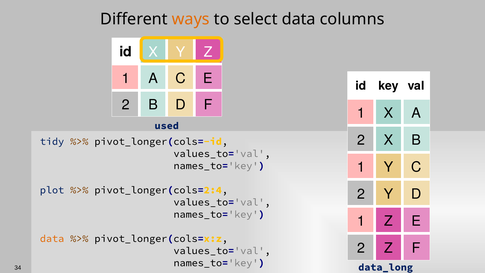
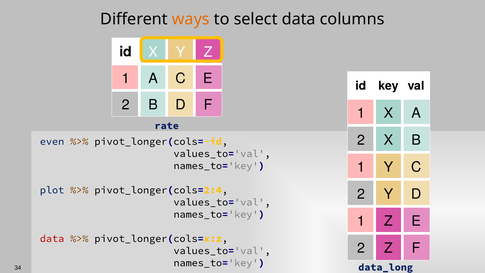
used: used -> rate
tidy: tidy -> even
data at (52, 238) colour: orange -> red
